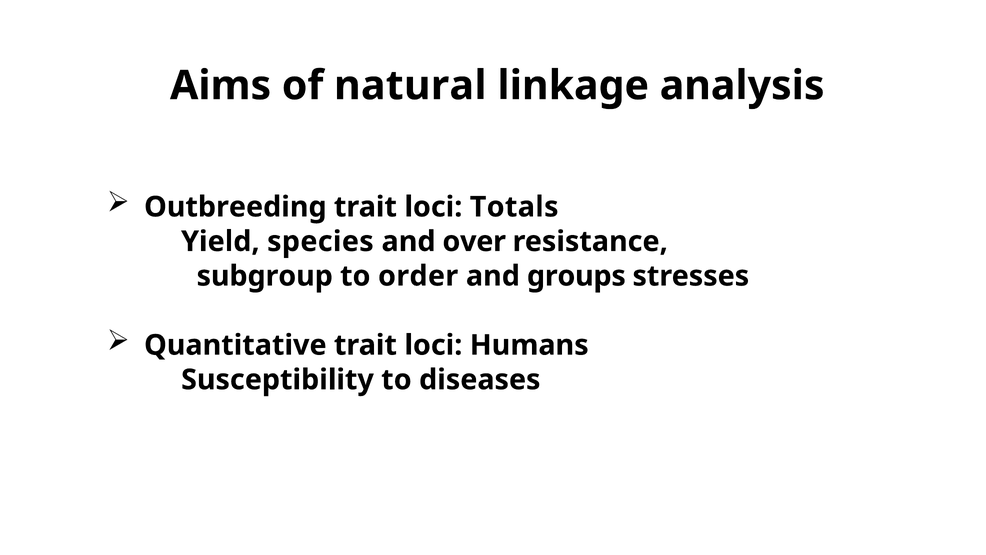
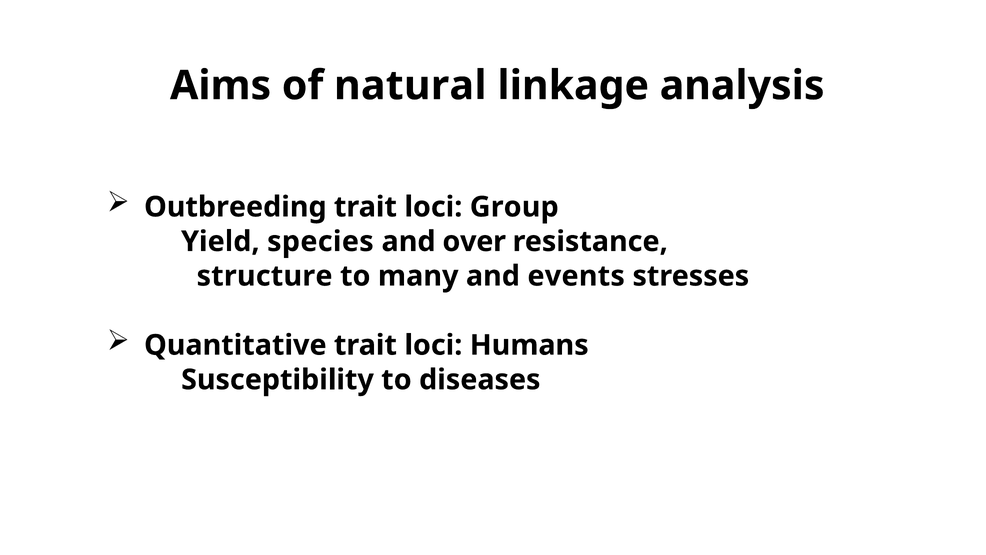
Totals: Totals -> Group
subgroup: subgroup -> structure
order: order -> many
groups: groups -> events
